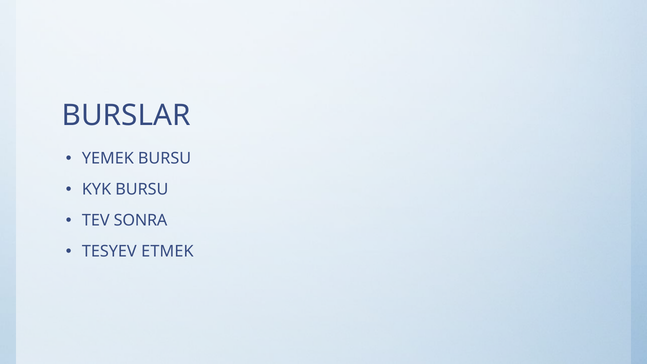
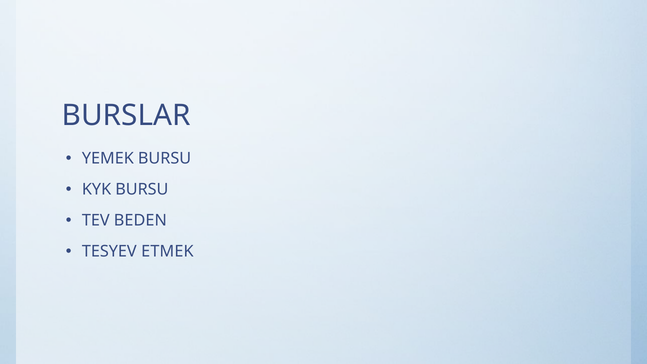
SONRA: SONRA -> BEDEN
